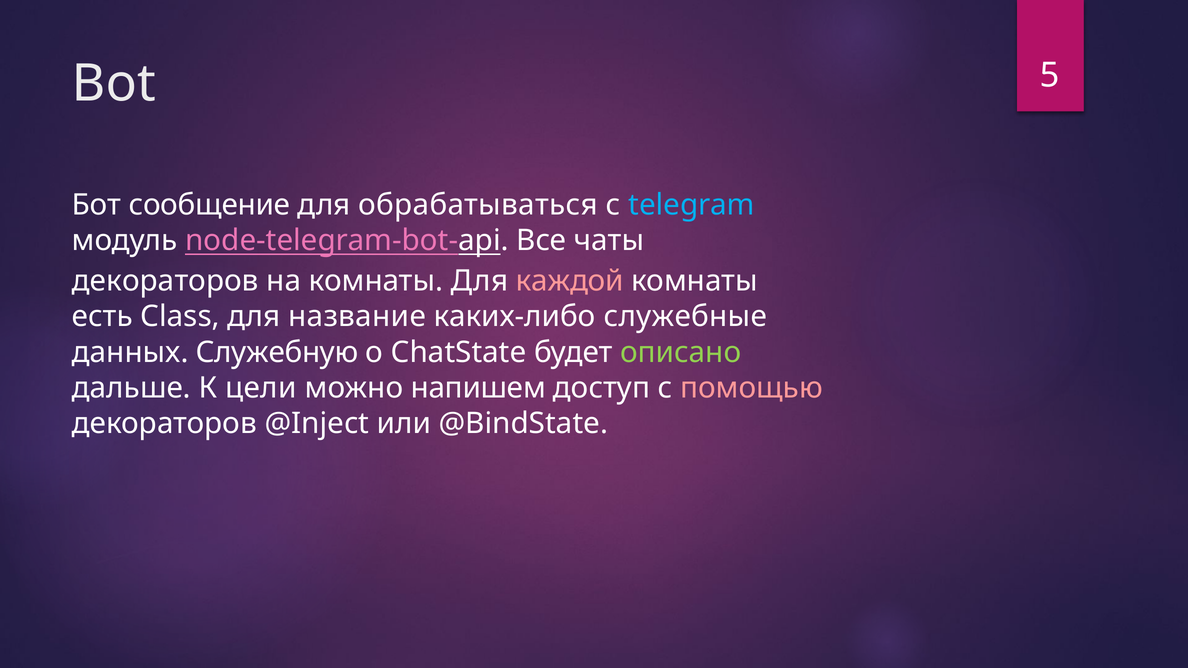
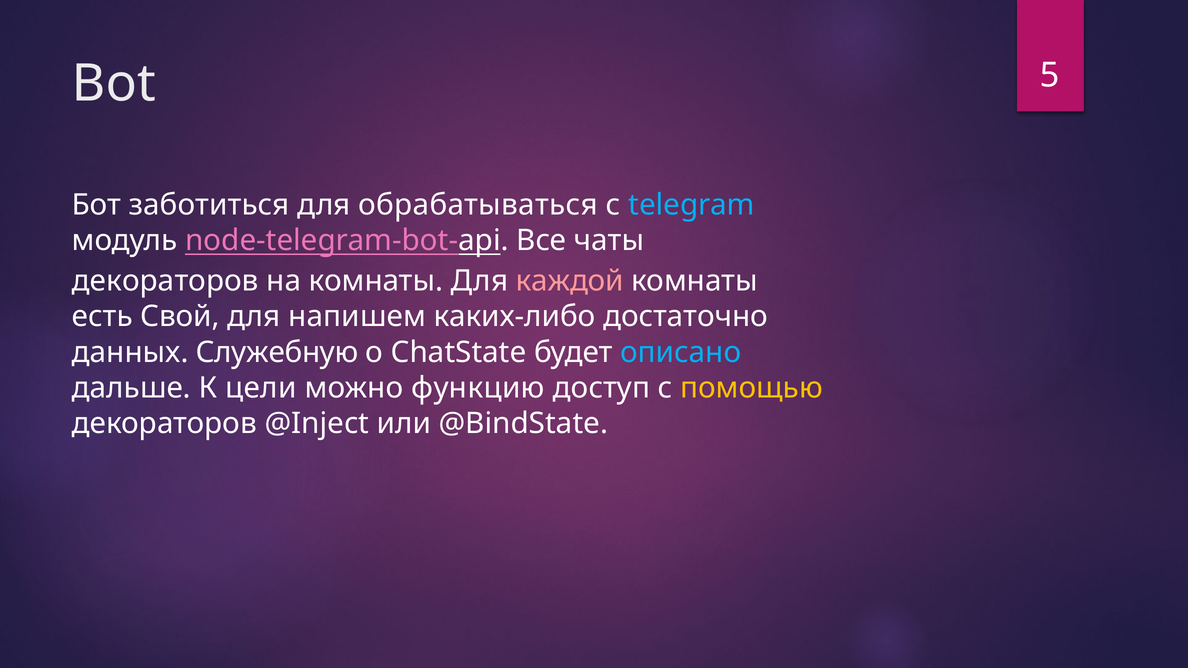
сообщение: сообщение -> заботиться
Class: Class -> Свой
название: название -> напишем
служебные: служебные -> достаточно
описано colour: light green -> light blue
напишем: напишем -> функцию
помощью colour: pink -> yellow
